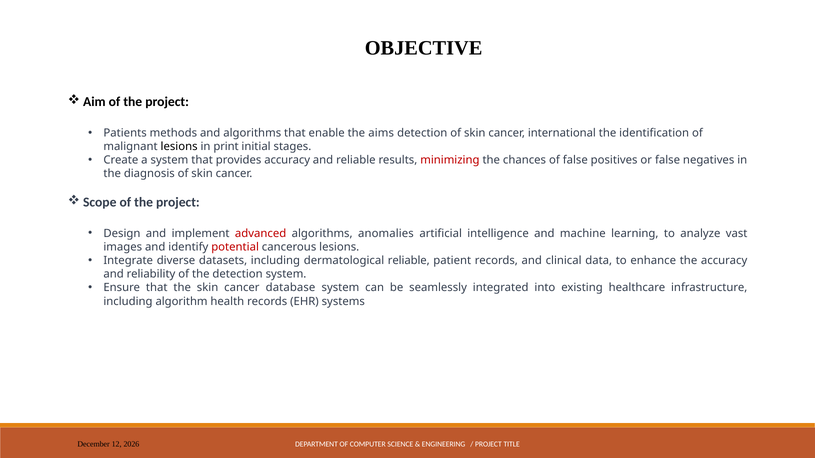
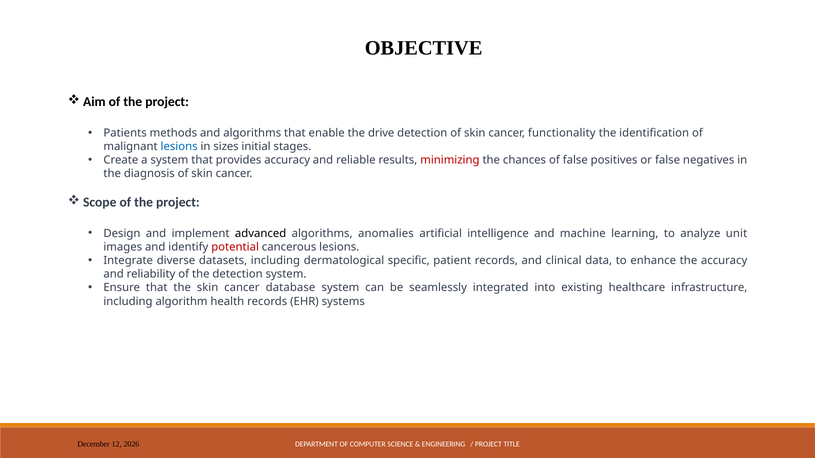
aims: aims -> drive
international: international -> functionality
lesions at (179, 147) colour: black -> blue
print: print -> sizes
advanced colour: red -> black
vast: vast -> unit
dermatological reliable: reliable -> specific
